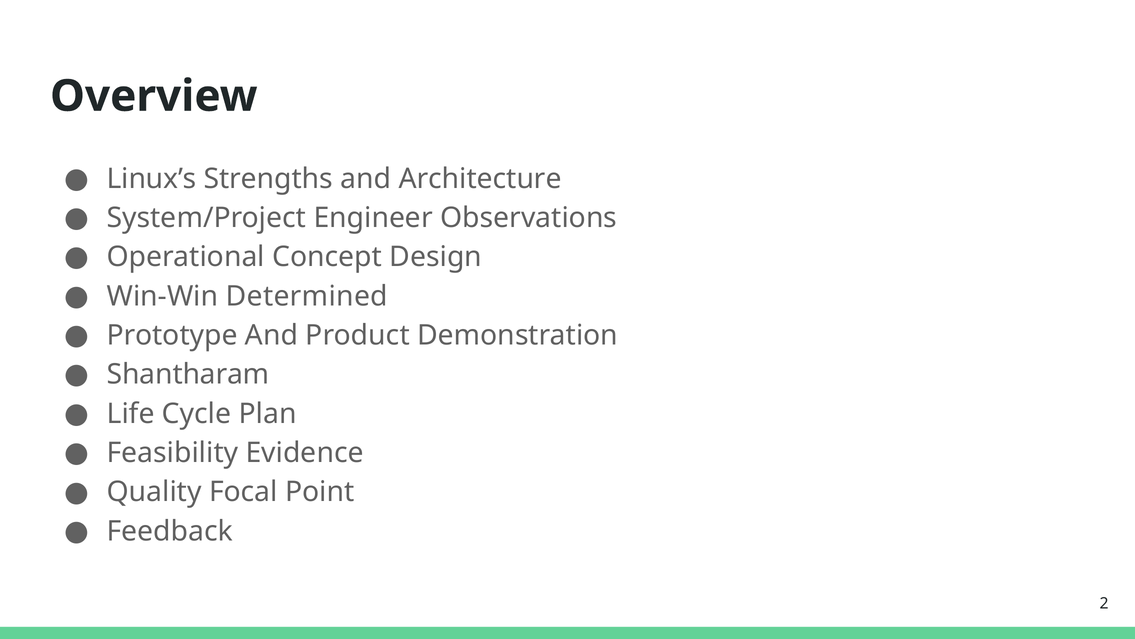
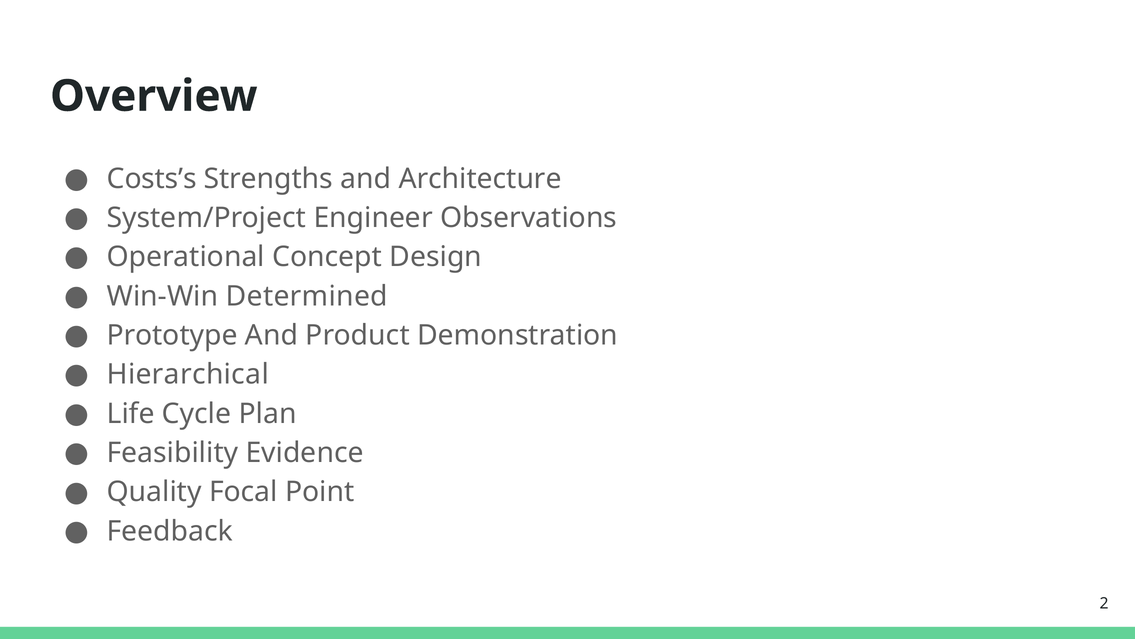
Linux’s: Linux’s -> Costs’s
Shantharam: Shantharam -> Hierarchical
